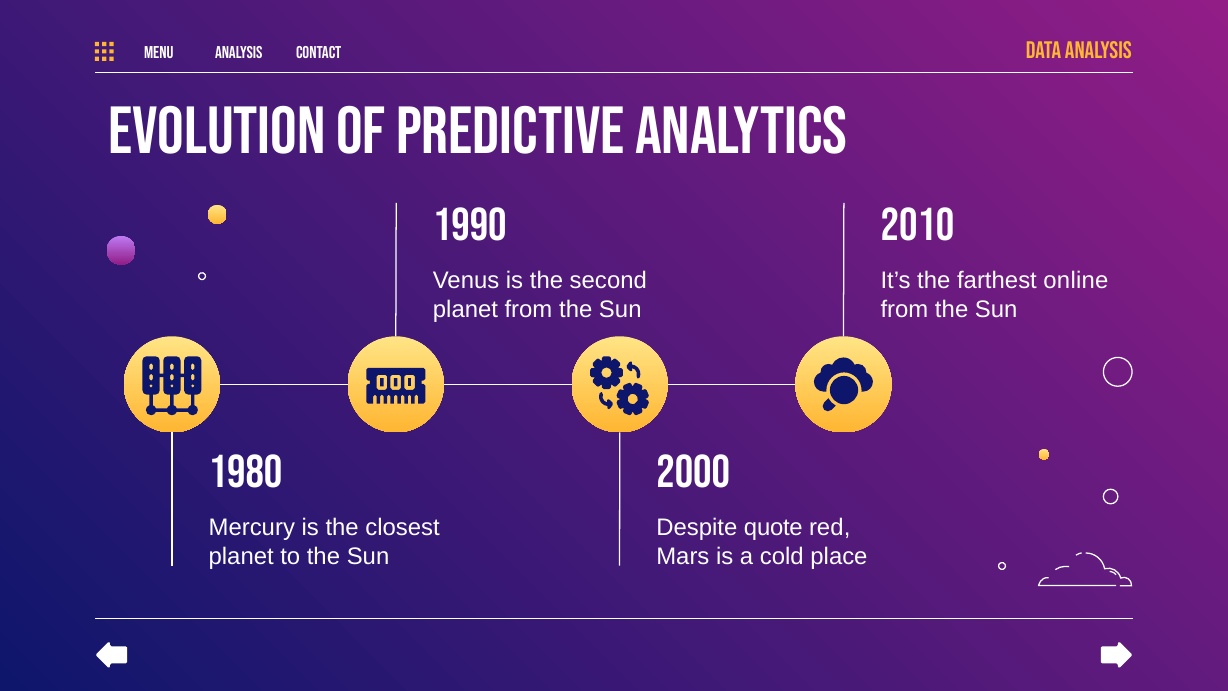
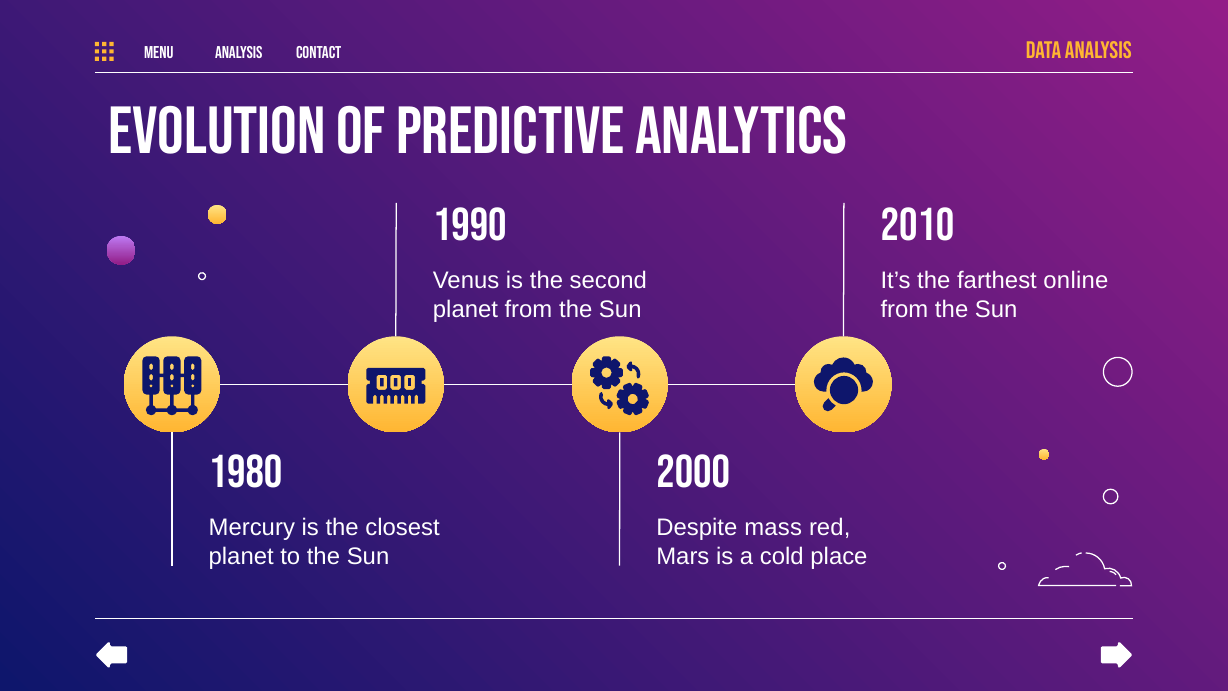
quote: quote -> mass
